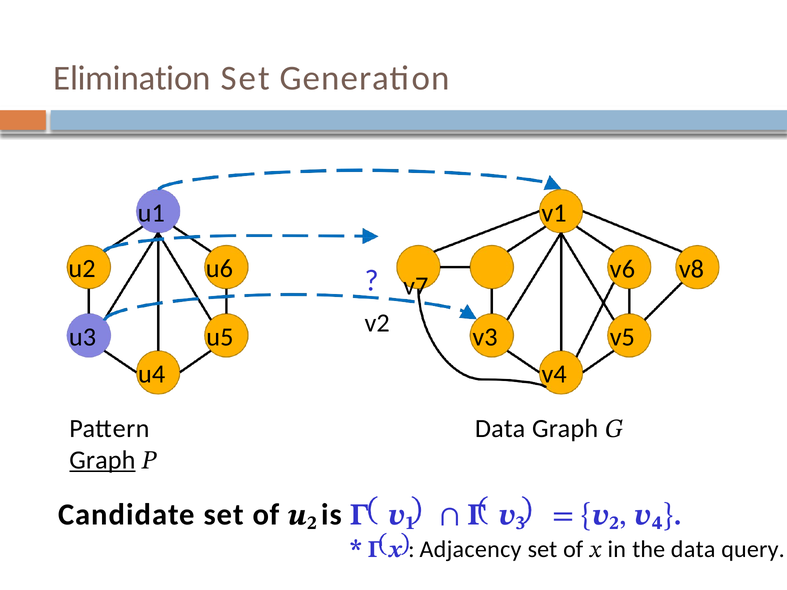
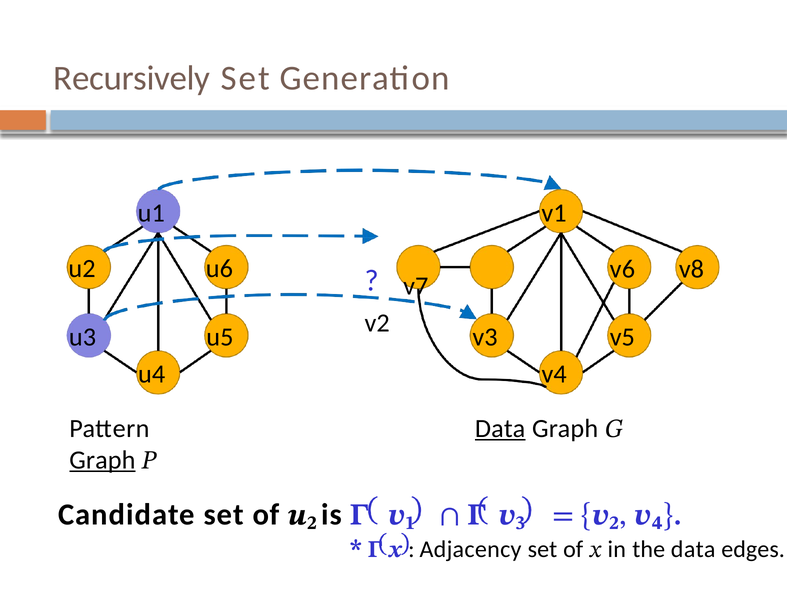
Elimination: Elimination -> Recursively
Data at (500, 429) underline: none -> present
query: query -> edges
